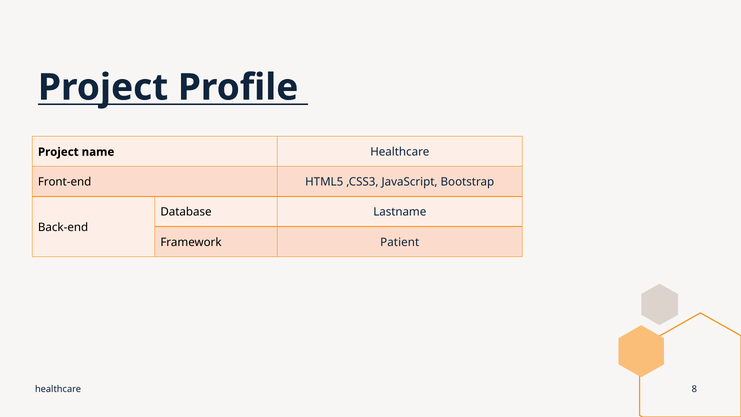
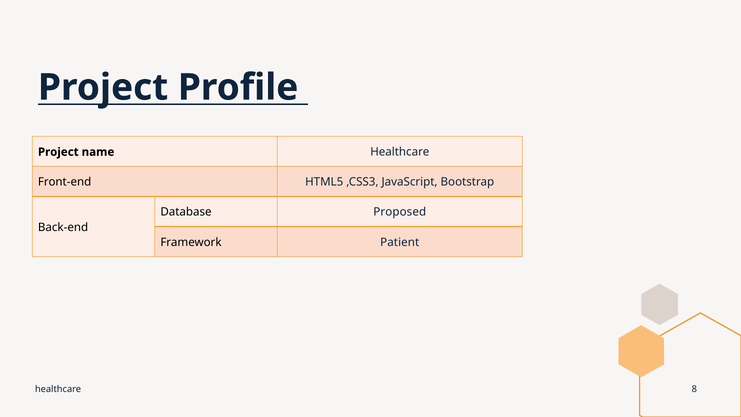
Lastname: Lastname -> Proposed
